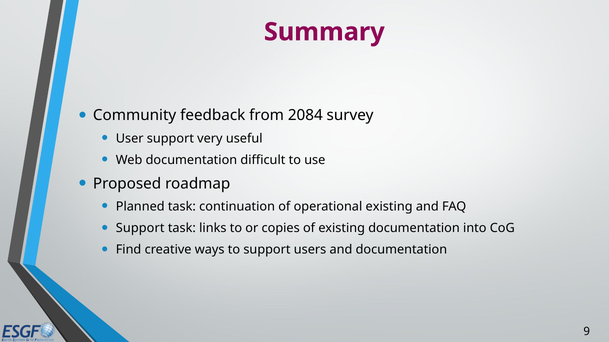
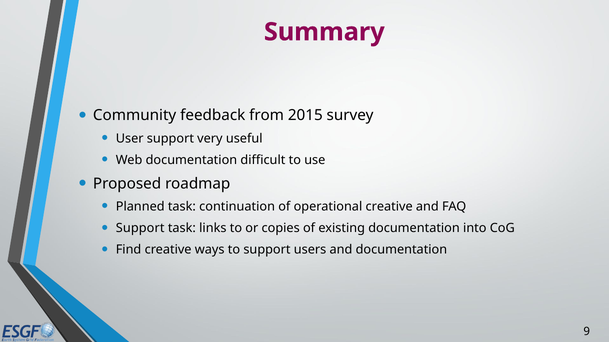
2084: 2084 -> 2015
operational existing: existing -> creative
